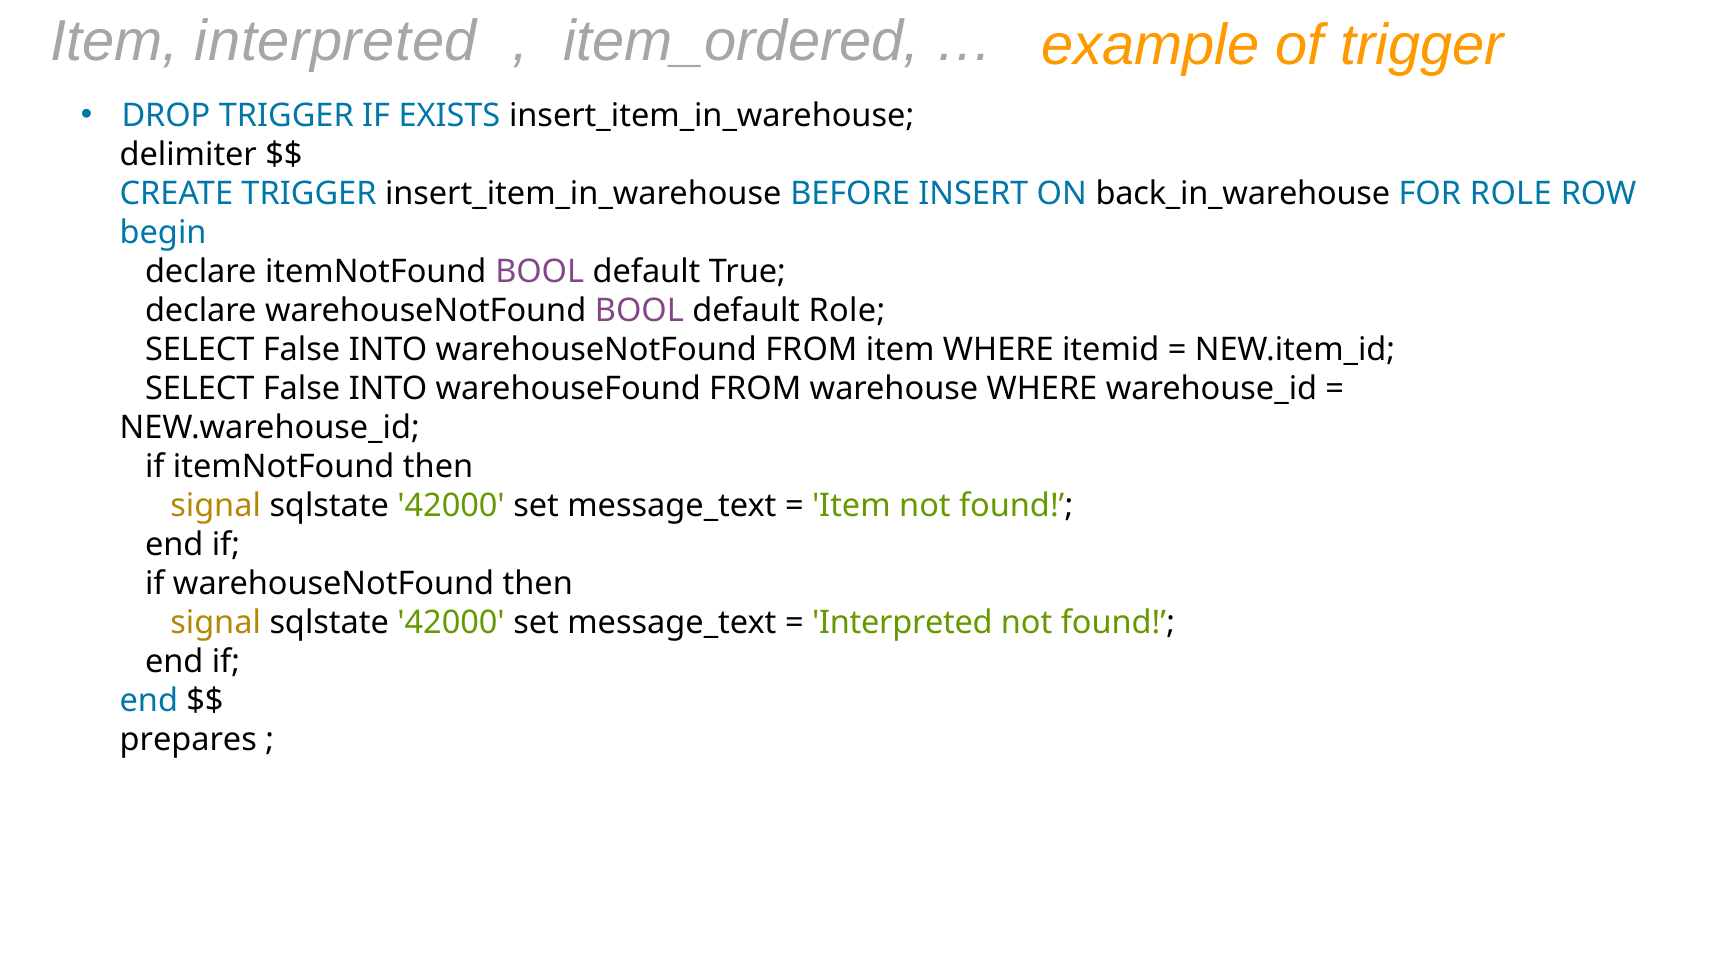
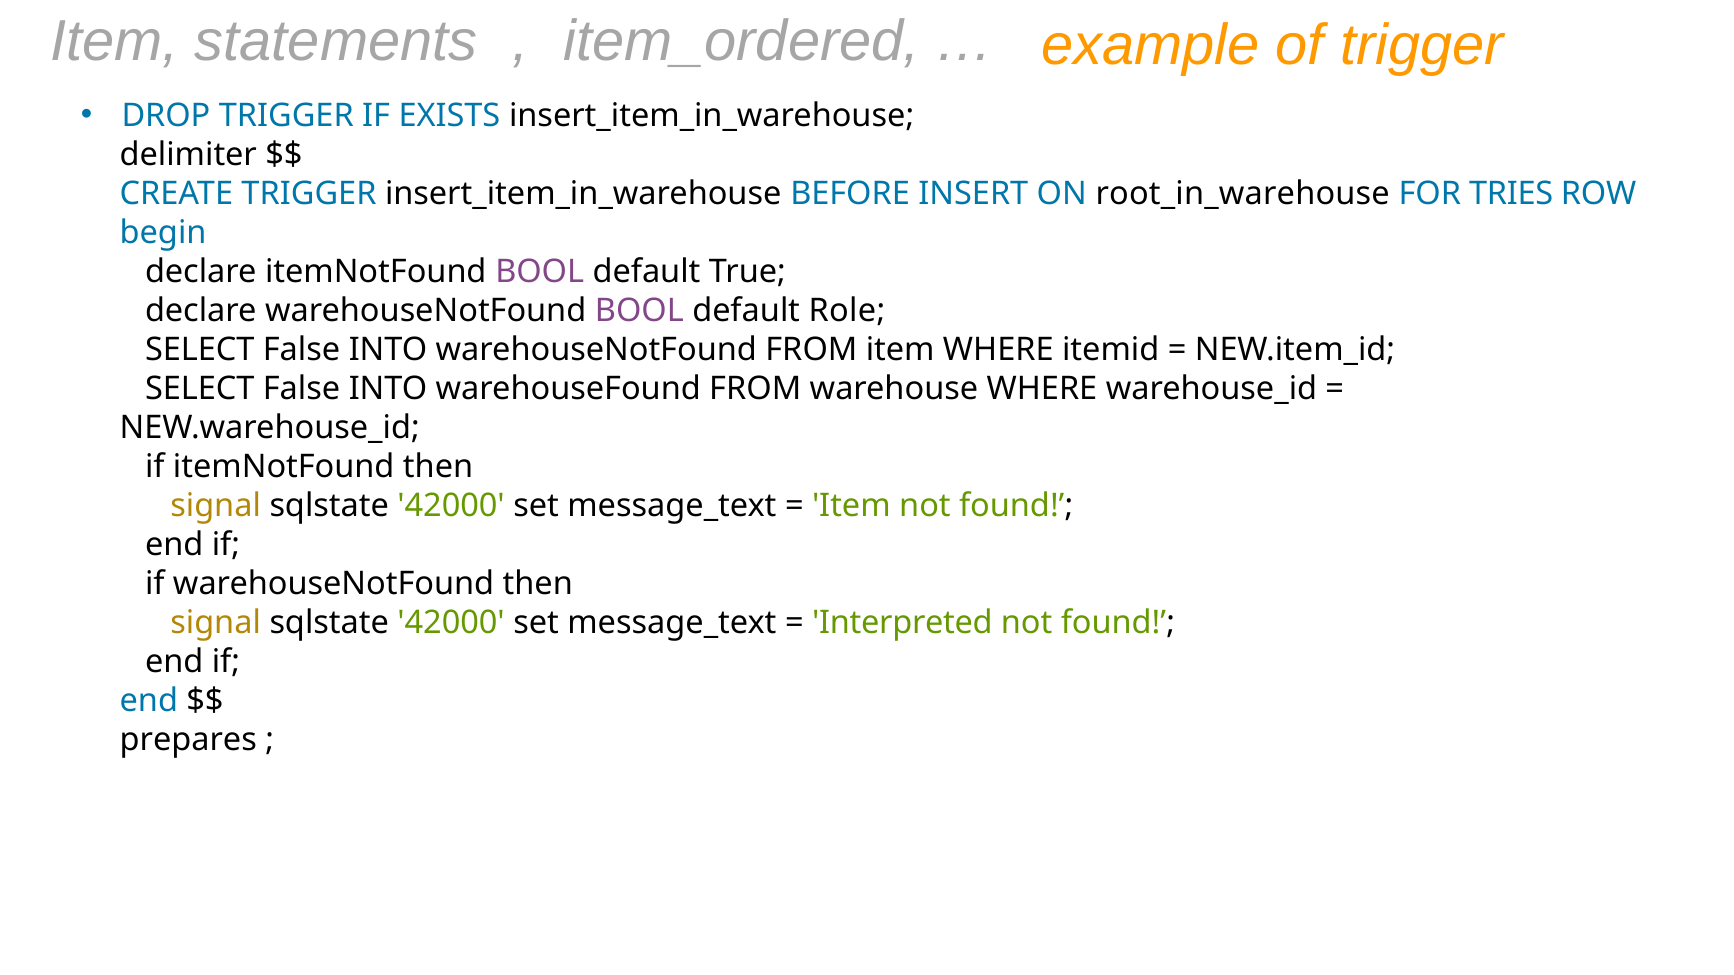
Item interpreted: interpreted -> statements
back_in_warehouse: back_in_warehouse -> root_in_warehouse
FOR ROLE: ROLE -> TRIES
